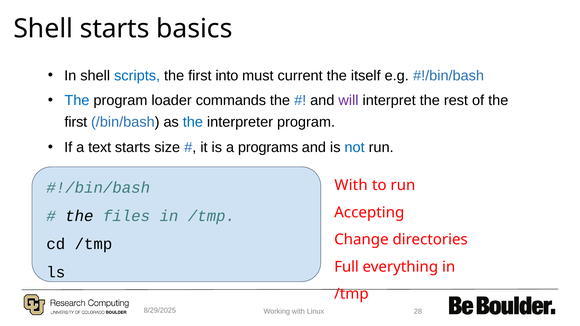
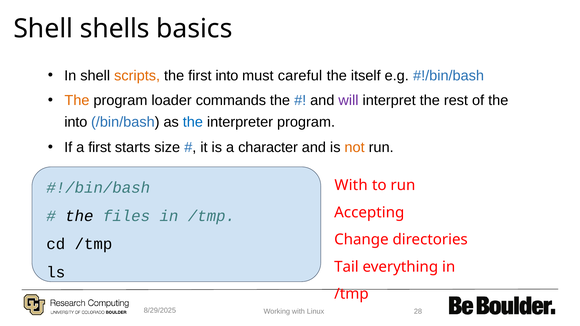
Shell starts: starts -> shells
scripts colour: blue -> orange
current: current -> careful
The at (77, 100) colour: blue -> orange
first at (76, 122): first -> into
a text: text -> first
programs: programs -> character
not colour: blue -> orange
Full: Full -> Tail
